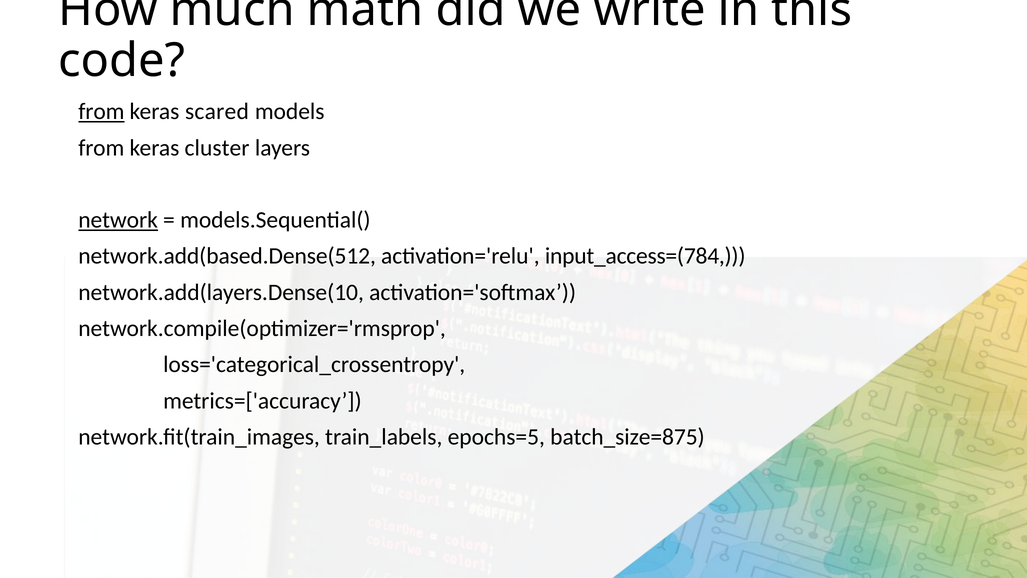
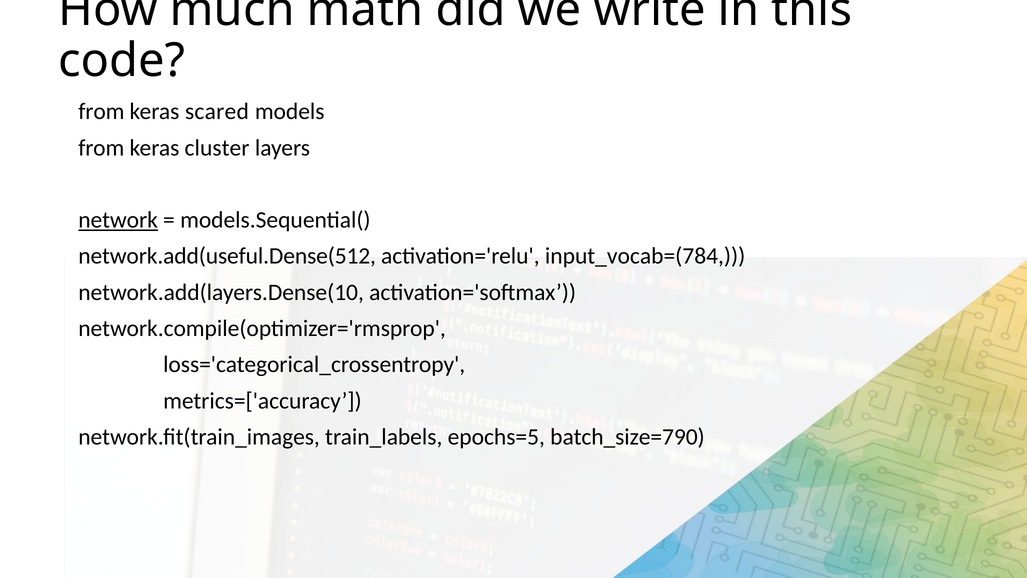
from at (101, 112) underline: present -> none
network.add(based.Dense(512: network.add(based.Dense(512 -> network.add(useful.Dense(512
input_access=(784: input_access=(784 -> input_vocab=(784
batch_size=875: batch_size=875 -> batch_size=790
